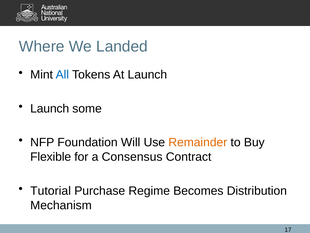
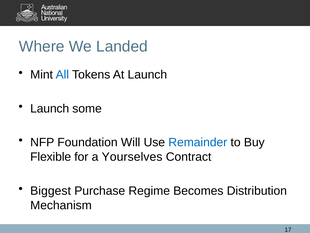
Remainder colour: orange -> blue
Consensus: Consensus -> Yourselves
Tutorial: Tutorial -> Biggest
